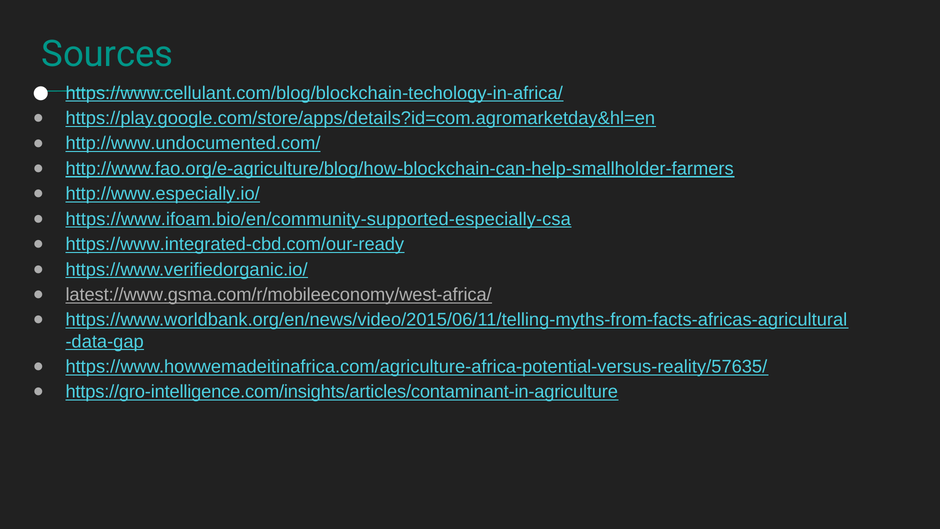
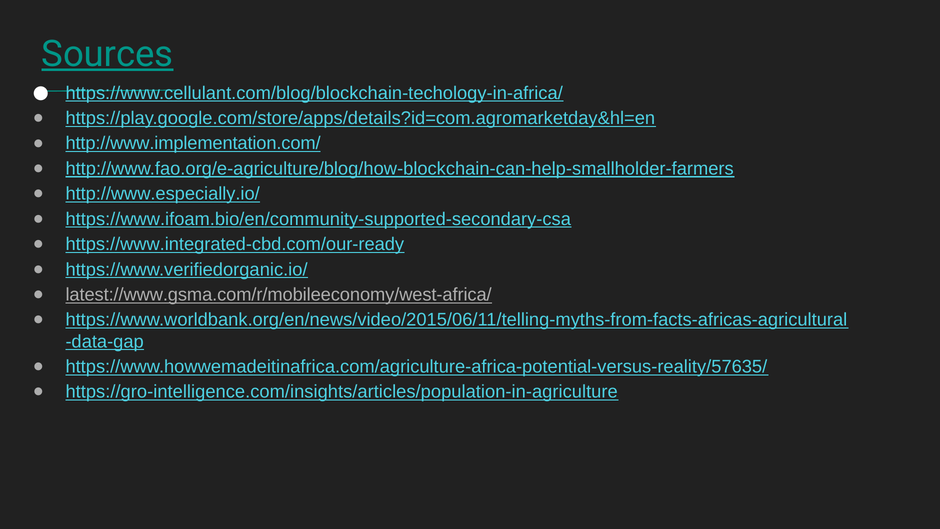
Sources underline: none -> present
http://www.undocumented.com/: http://www.undocumented.com/ -> http://www.implementation.com/
https://www.ifoam.bio/en/community-supported-especially-csa: https://www.ifoam.bio/en/community-supported-especially-csa -> https://www.ifoam.bio/en/community-supported-secondary-csa
https://gro-intelligence.com/insights/articles/contaminant-in-agriculture: https://gro-intelligence.com/insights/articles/contaminant-in-agriculture -> https://gro-intelligence.com/insights/articles/population-in-agriculture
